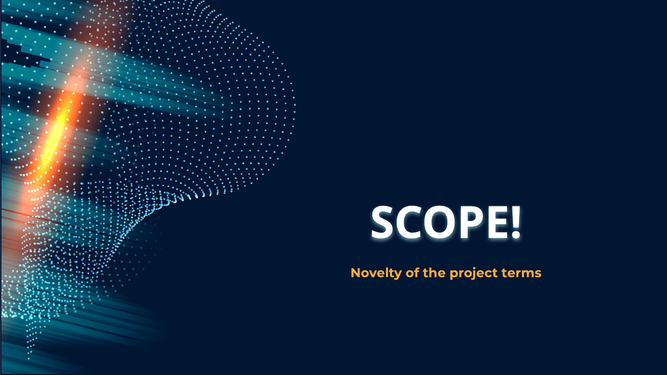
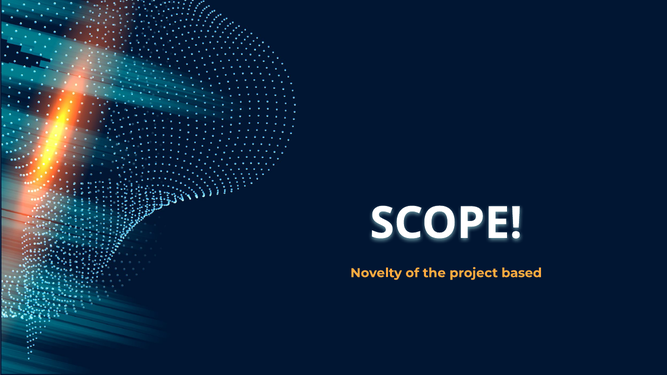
terms: terms -> based
